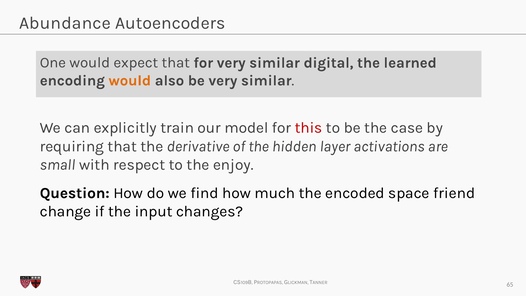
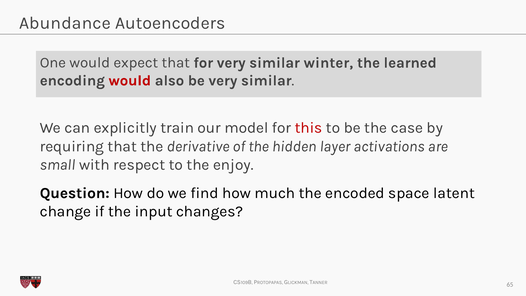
digital: digital -> winter
would at (130, 80) colour: orange -> red
friend: friend -> latent
